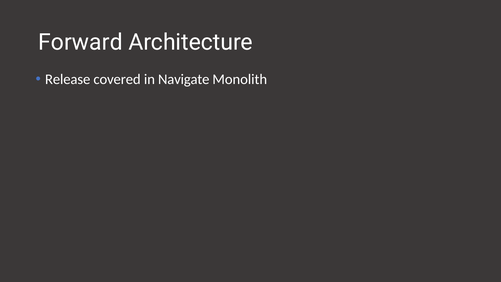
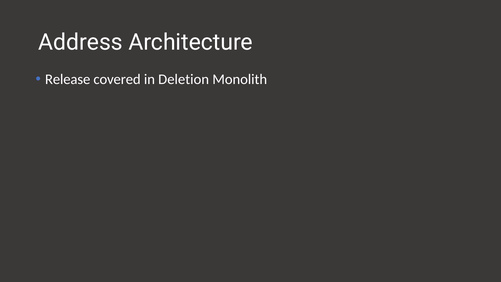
Forward: Forward -> Address
Navigate: Navigate -> Deletion
